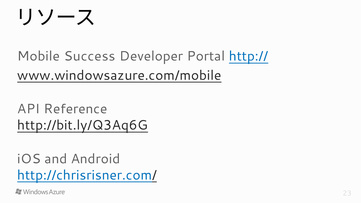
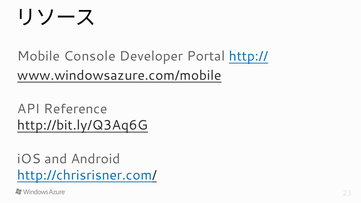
Success: Success -> Console
